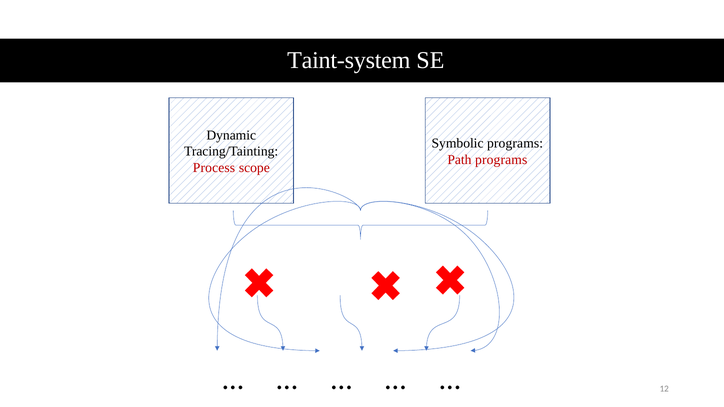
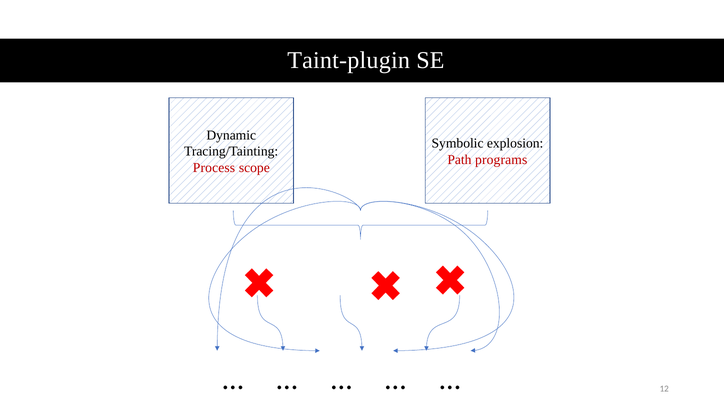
Taint-system: Taint-system -> Taint-plugin
Symbolic programs: programs -> explosion
